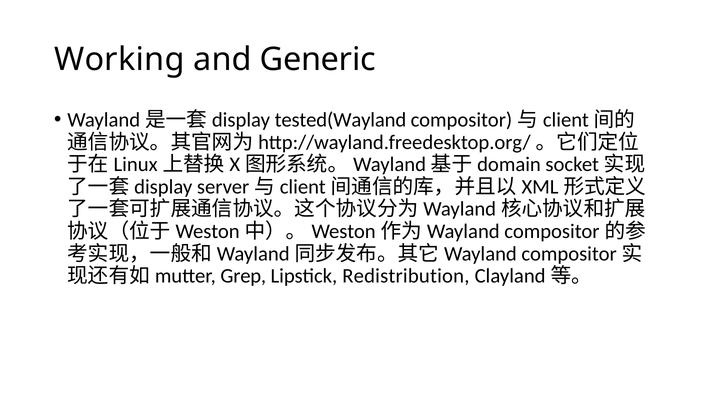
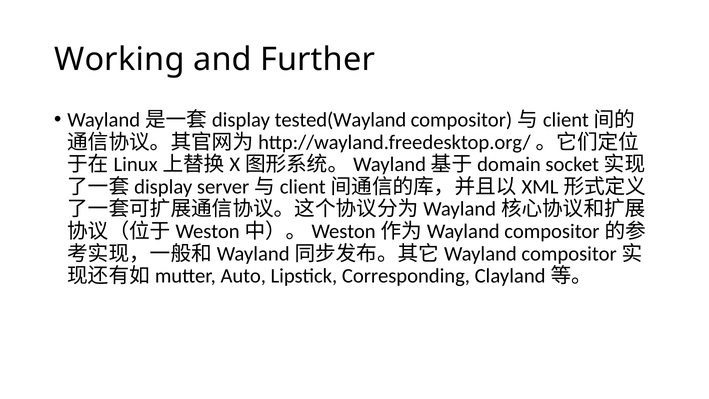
Generic: Generic -> Further
Grep: Grep -> Auto
Redistribution: Redistribution -> Corresponding
